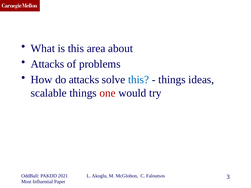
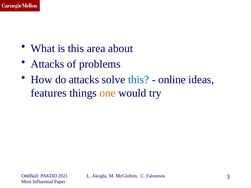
things at (172, 80): things -> online
scalable: scalable -> features
one colour: red -> orange
